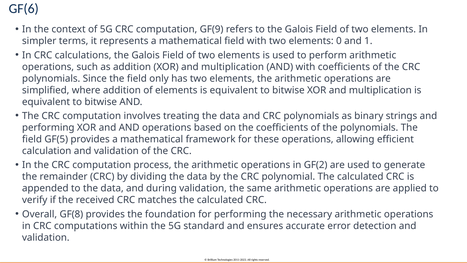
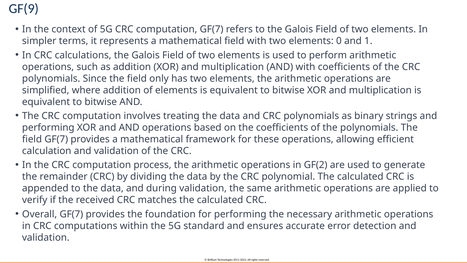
GF(6: GF(6 -> GF(9
computation GF(9: GF(9 -> GF(7
field GF(5: GF(5 -> GF(7
Overall GF(8: GF(8 -> GF(7
